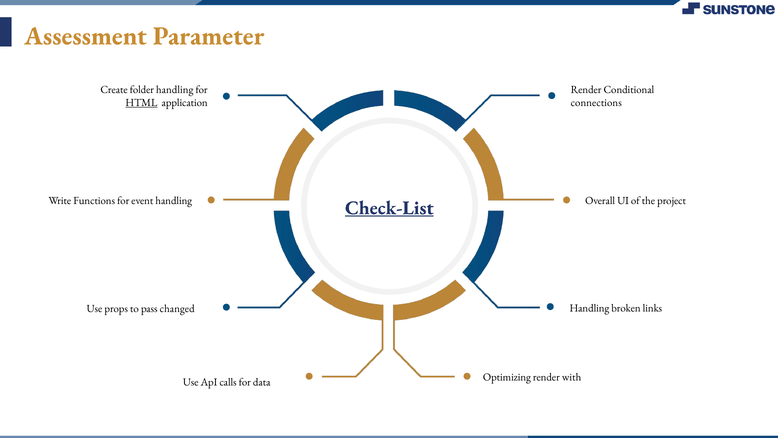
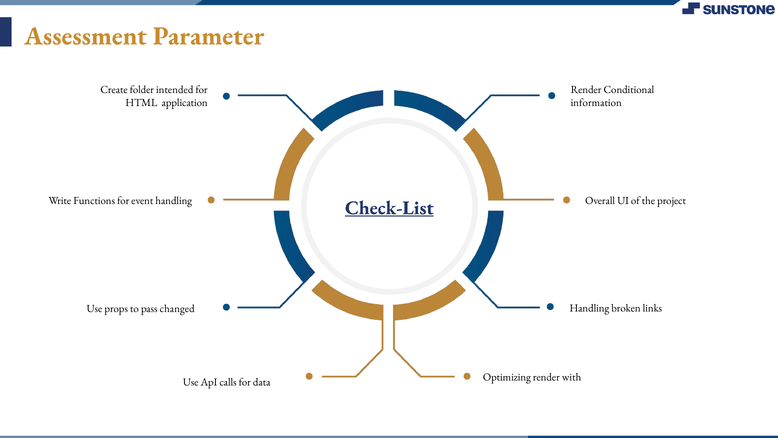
folder handling: handling -> intended
HTML underline: present -> none
connections: connections -> information
